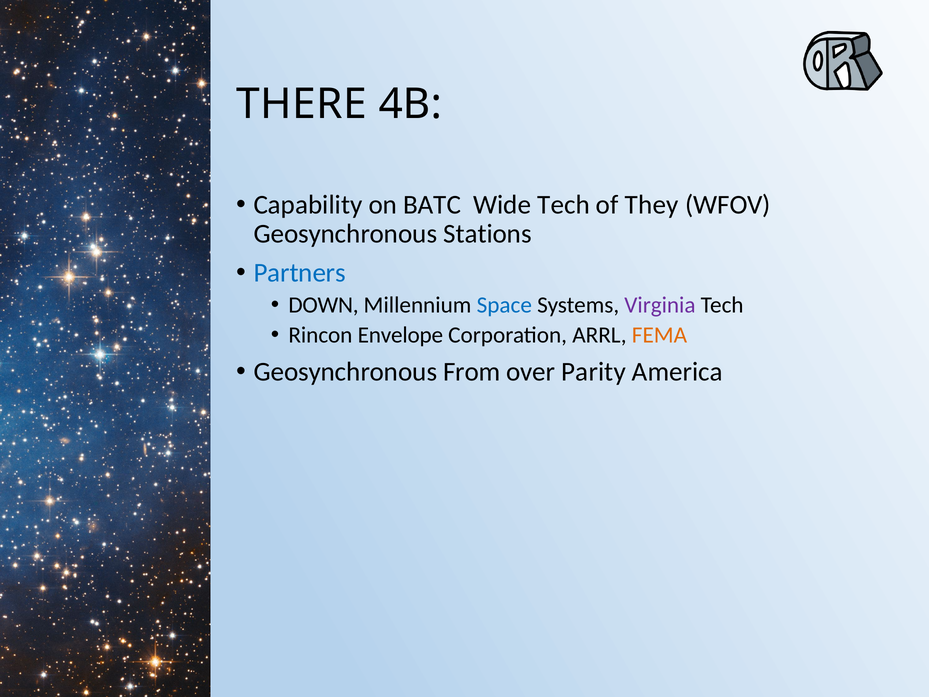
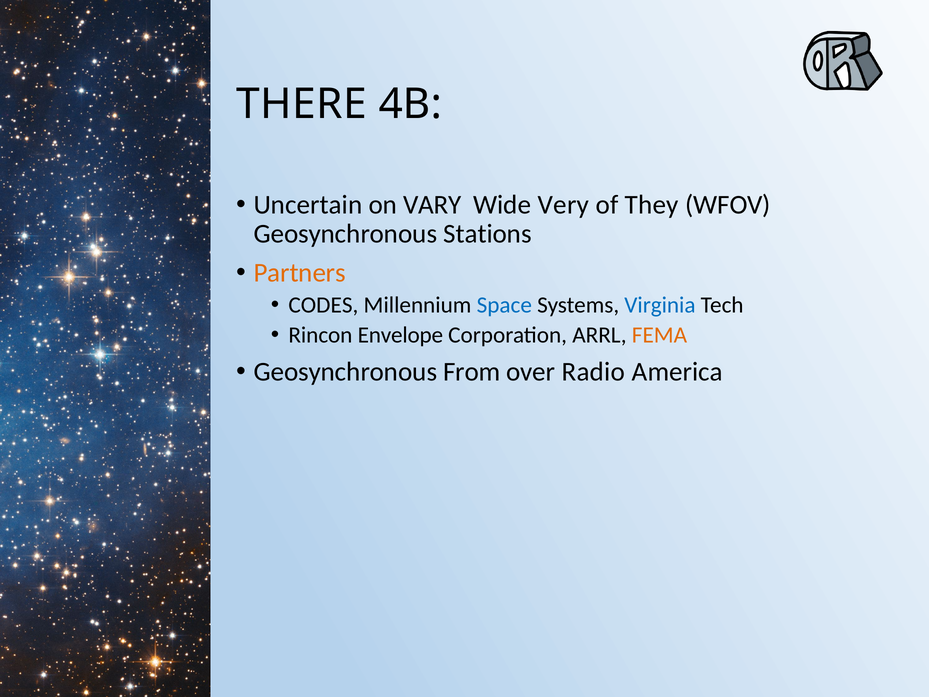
Capability: Capability -> Uncertain
BATC: BATC -> VARY
Wide Tech: Tech -> Very
Partners colour: blue -> orange
DOWN: DOWN -> CODES
Virginia colour: purple -> blue
Parity: Parity -> Radio
